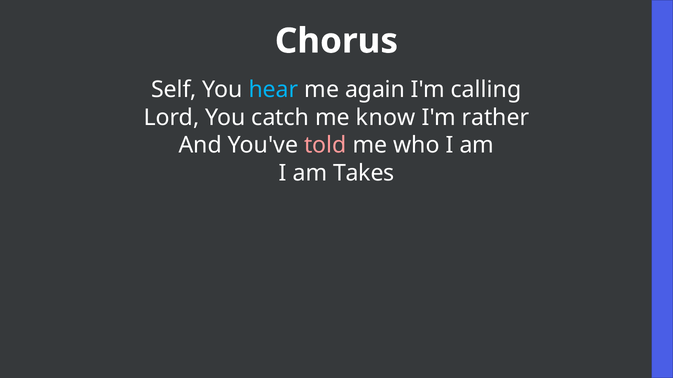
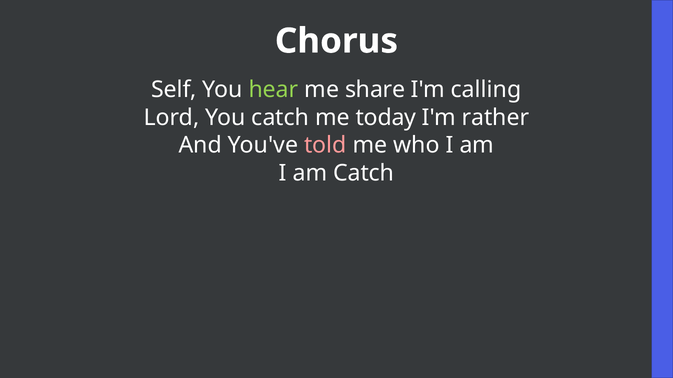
hear colour: light blue -> light green
again: again -> share
know: know -> today
am Takes: Takes -> Catch
